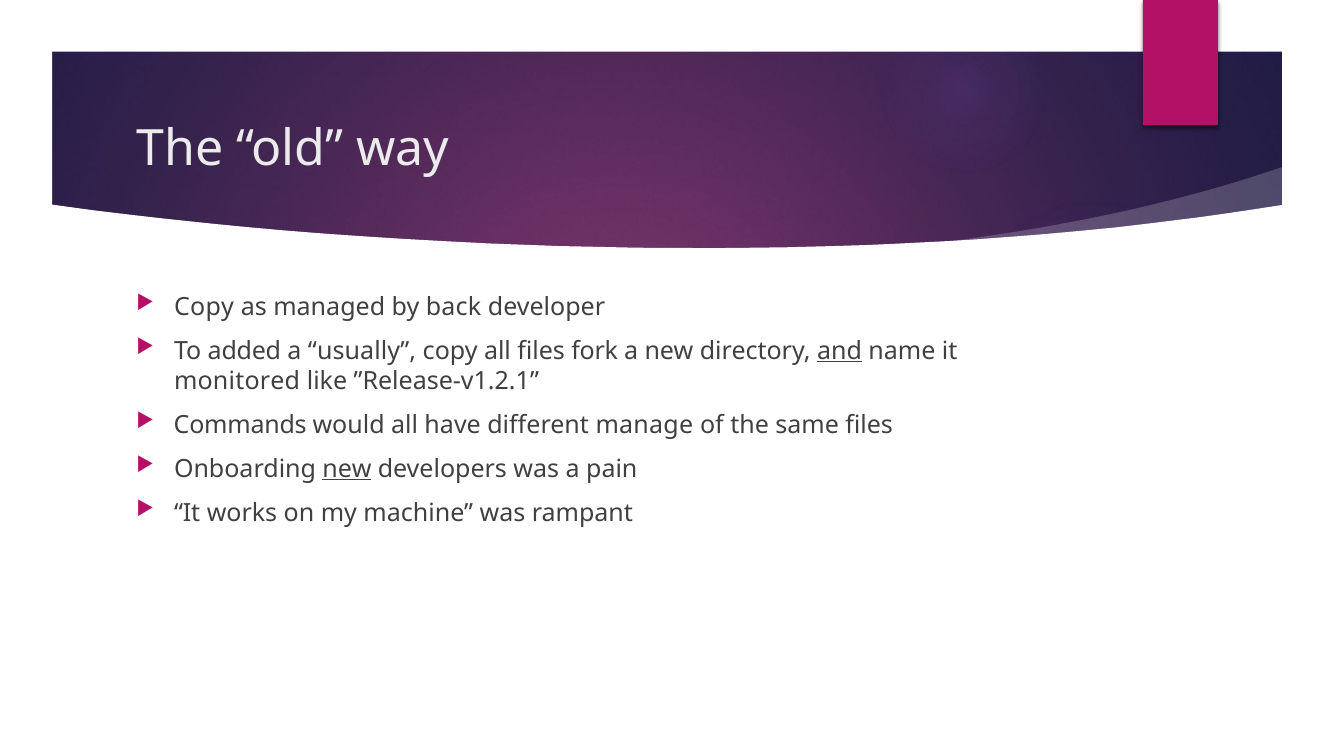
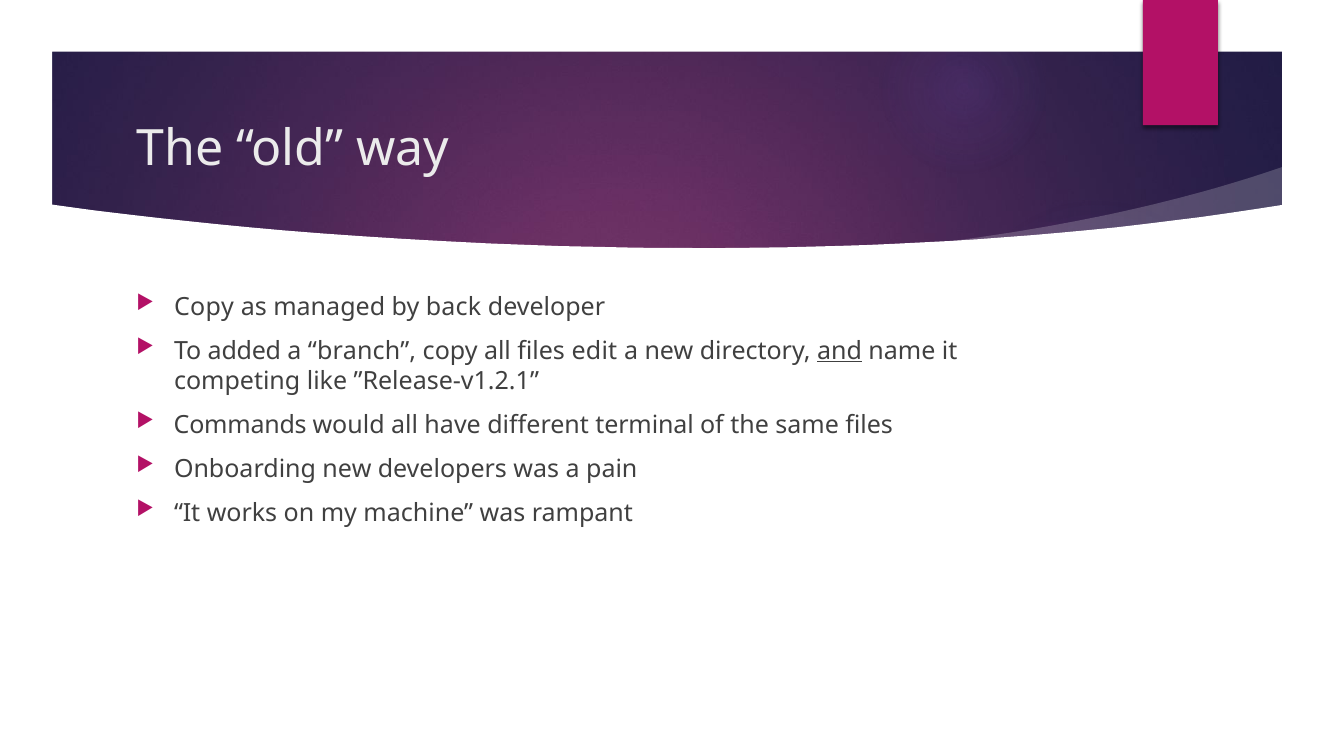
usually: usually -> branch
fork: fork -> edit
monitored: monitored -> competing
manage: manage -> terminal
new at (347, 469) underline: present -> none
